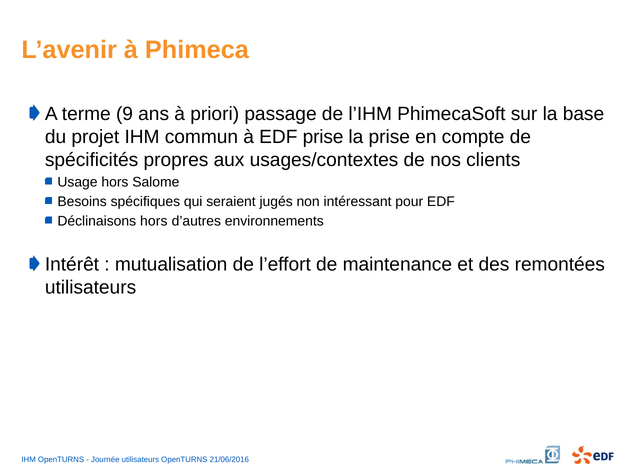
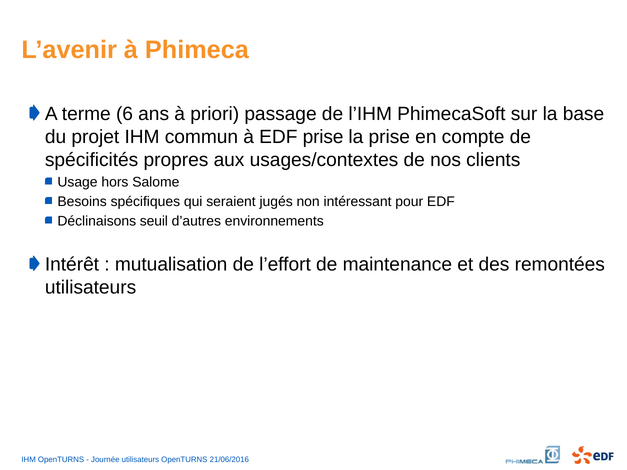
9: 9 -> 6
Déclinaisons hors: hors -> seuil
